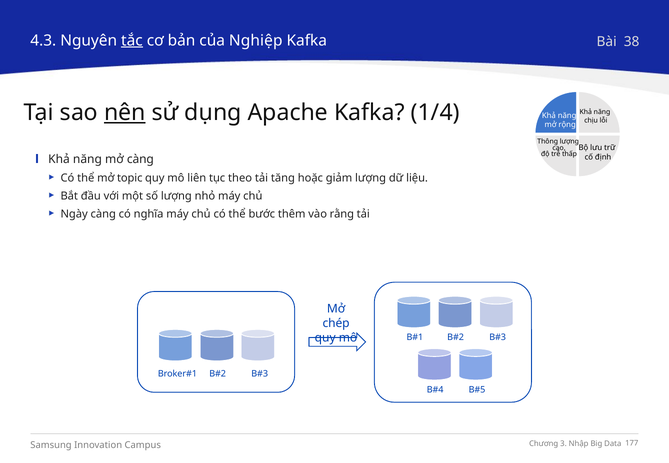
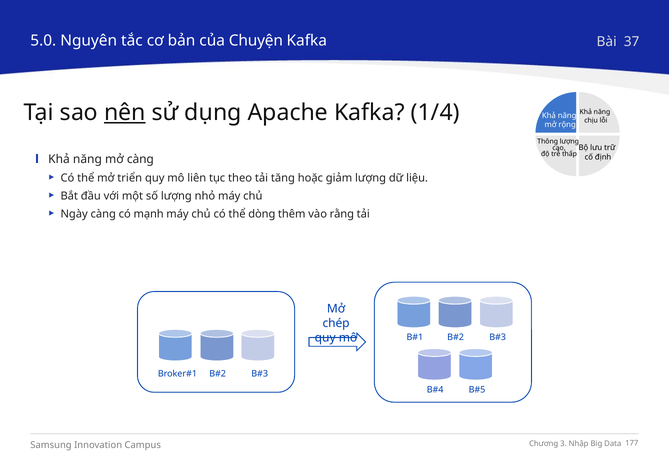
4.3: 4.3 -> 5.0
tắc underline: present -> none
Nghiệp: Nghiệp -> Chuyện
38: 38 -> 37
topic: topic -> triển
nghĩa: nghĩa -> mạnh
bước: bước -> dòng
